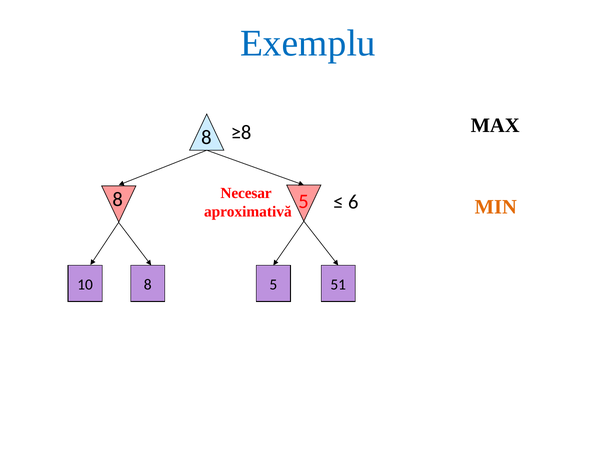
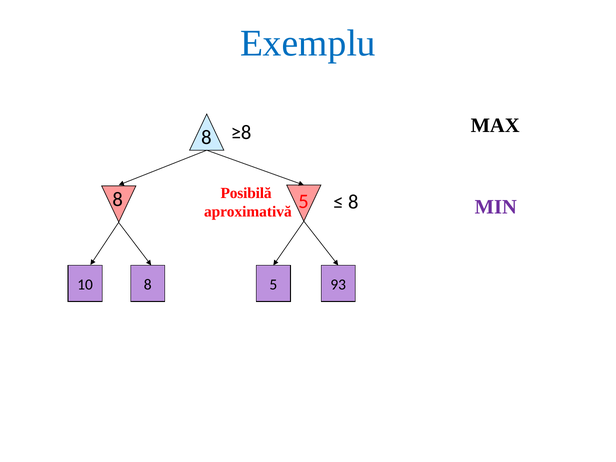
Necesar: Necesar -> Posibilă
6 at (353, 202): 6 -> 8
MIN colour: orange -> purple
51: 51 -> 93
